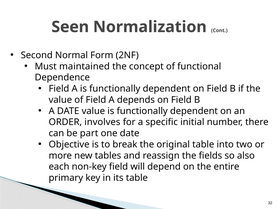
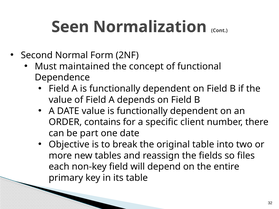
involves: involves -> contains
initial: initial -> client
also: also -> files
